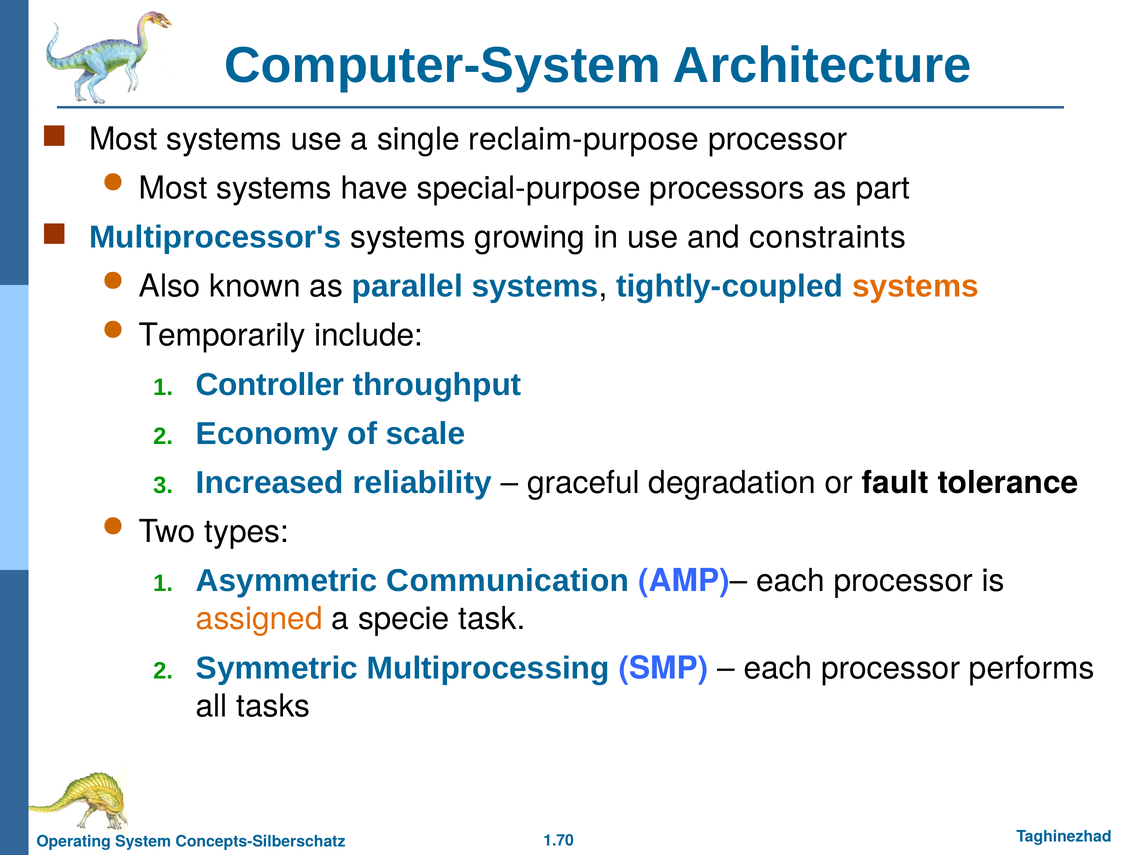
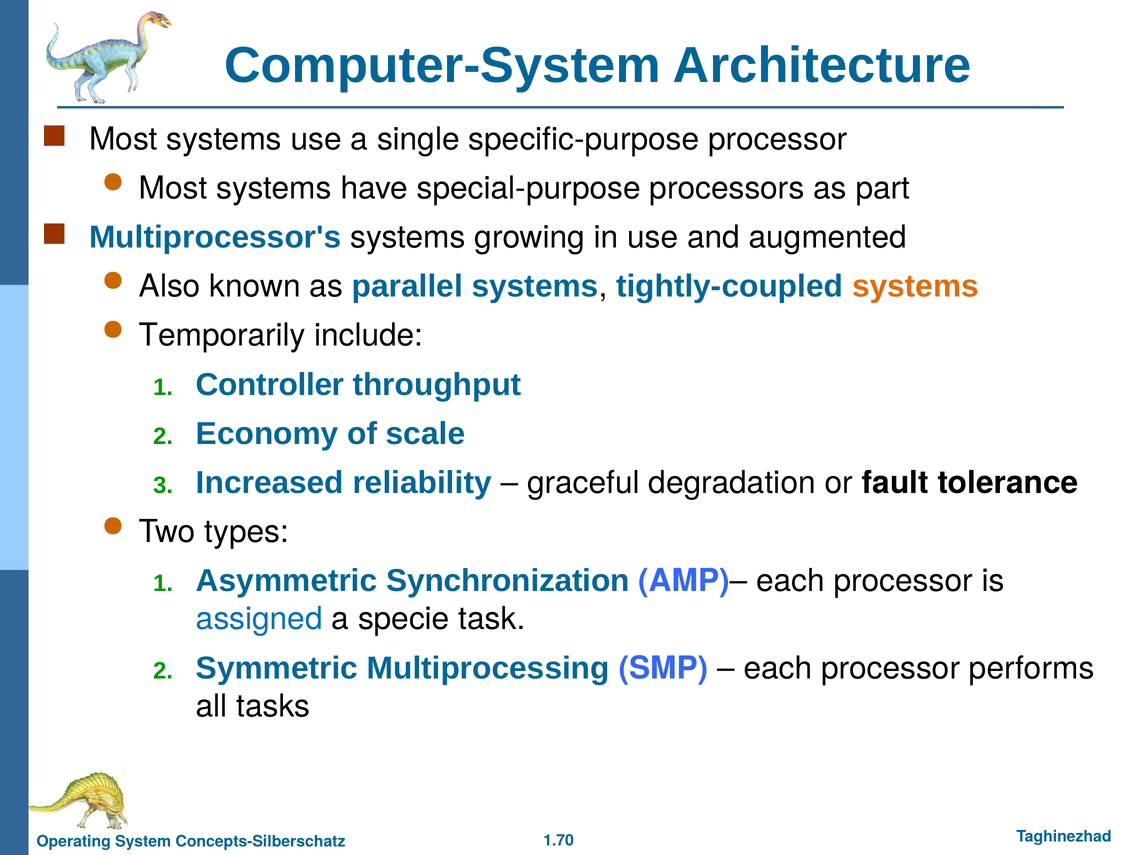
reclaim-purpose: reclaim-purpose -> specific-purpose
constraints: constraints -> augmented
Communication: Communication -> Synchronization
assigned colour: orange -> blue
